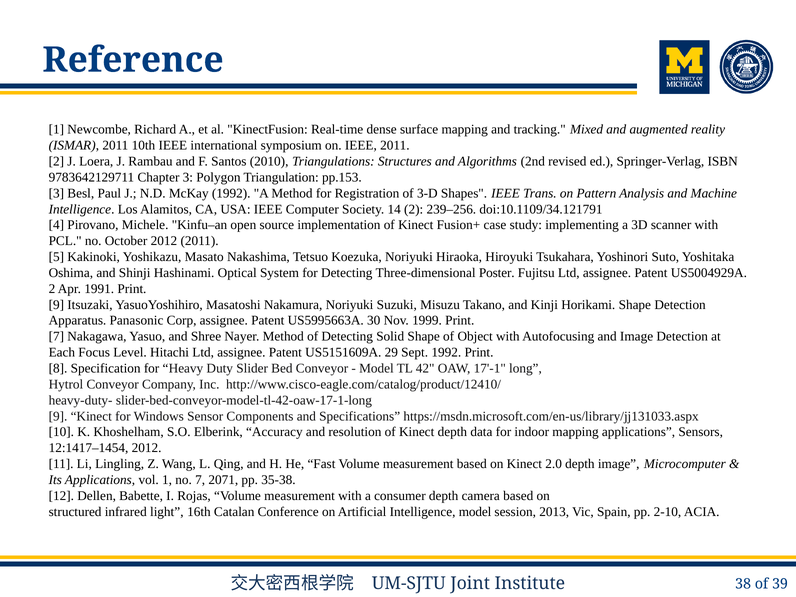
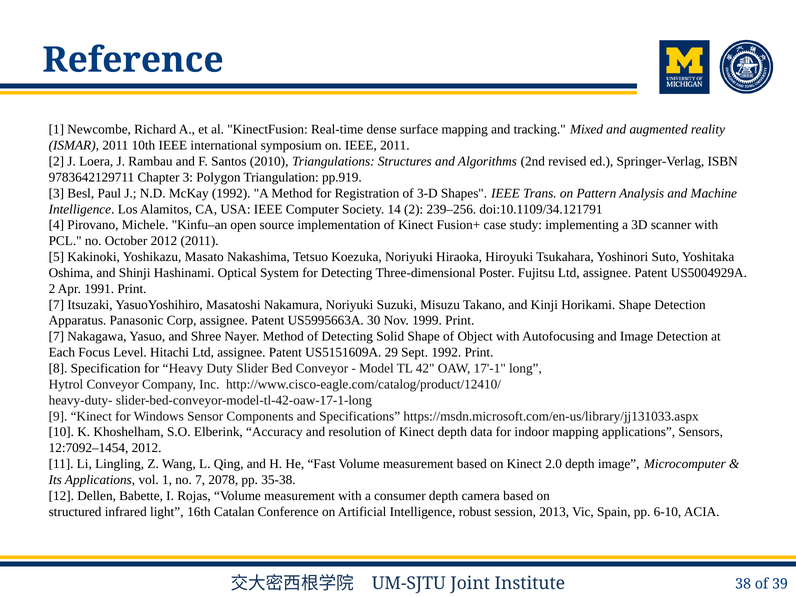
pp.153: pp.153 -> pp.919
9 at (56, 305): 9 -> 7
12:1417–1454: 12:1417–1454 -> 12:7092–1454
2071: 2071 -> 2078
Intelligence model: model -> robust
2-10: 2-10 -> 6-10
